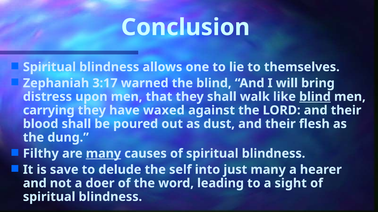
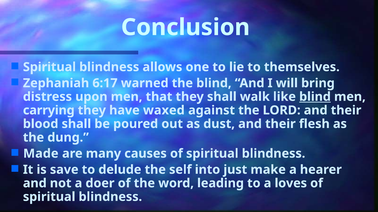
3:17: 3:17 -> 6:17
Filthy: Filthy -> Made
many at (103, 154) underline: present -> none
just many: many -> make
sight: sight -> loves
